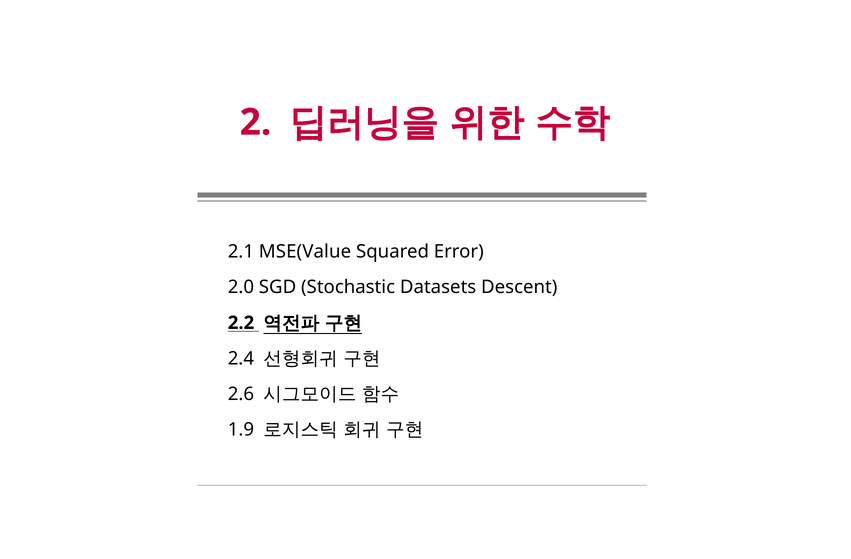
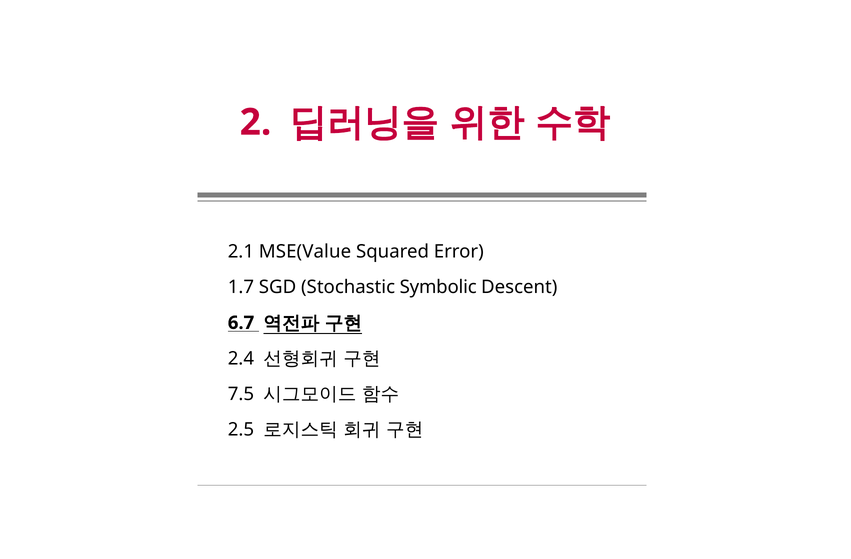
2.0: 2.0 -> 1.7
Datasets: Datasets -> Symbolic
2.2: 2.2 -> 6.7
2.6: 2.6 -> 7.5
1.9: 1.9 -> 2.5
